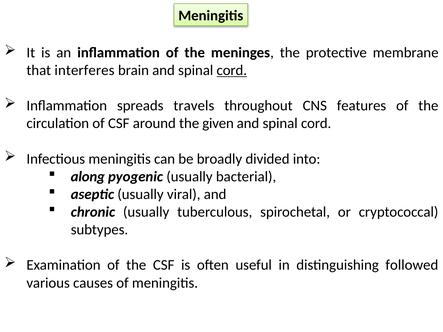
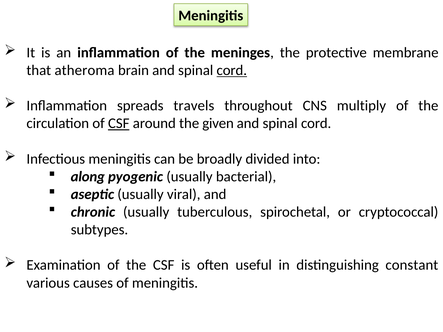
interferes: interferes -> atheroma
features: features -> multiply
CSF at (119, 124) underline: none -> present
followed: followed -> constant
